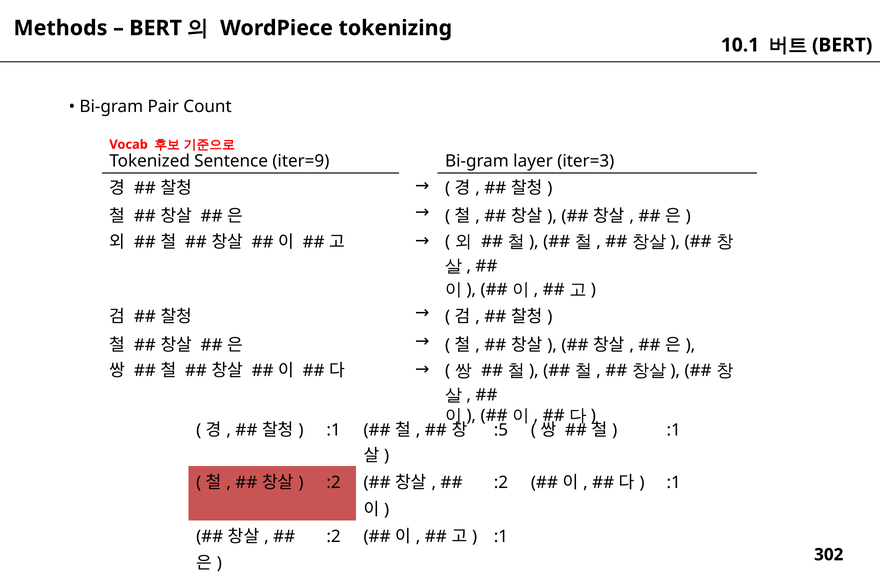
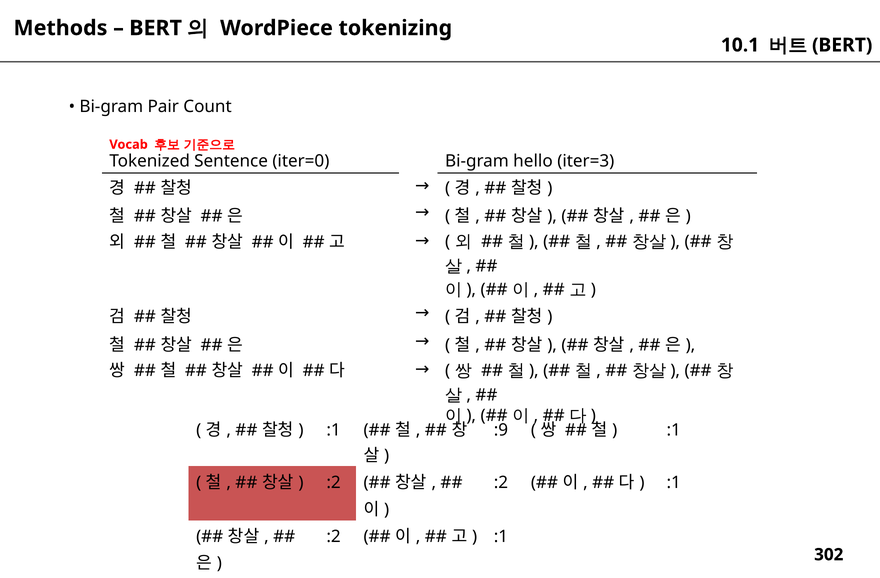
iter=9: iter=9 -> iter=0
layer: layer -> hello
:5: :5 -> :9
